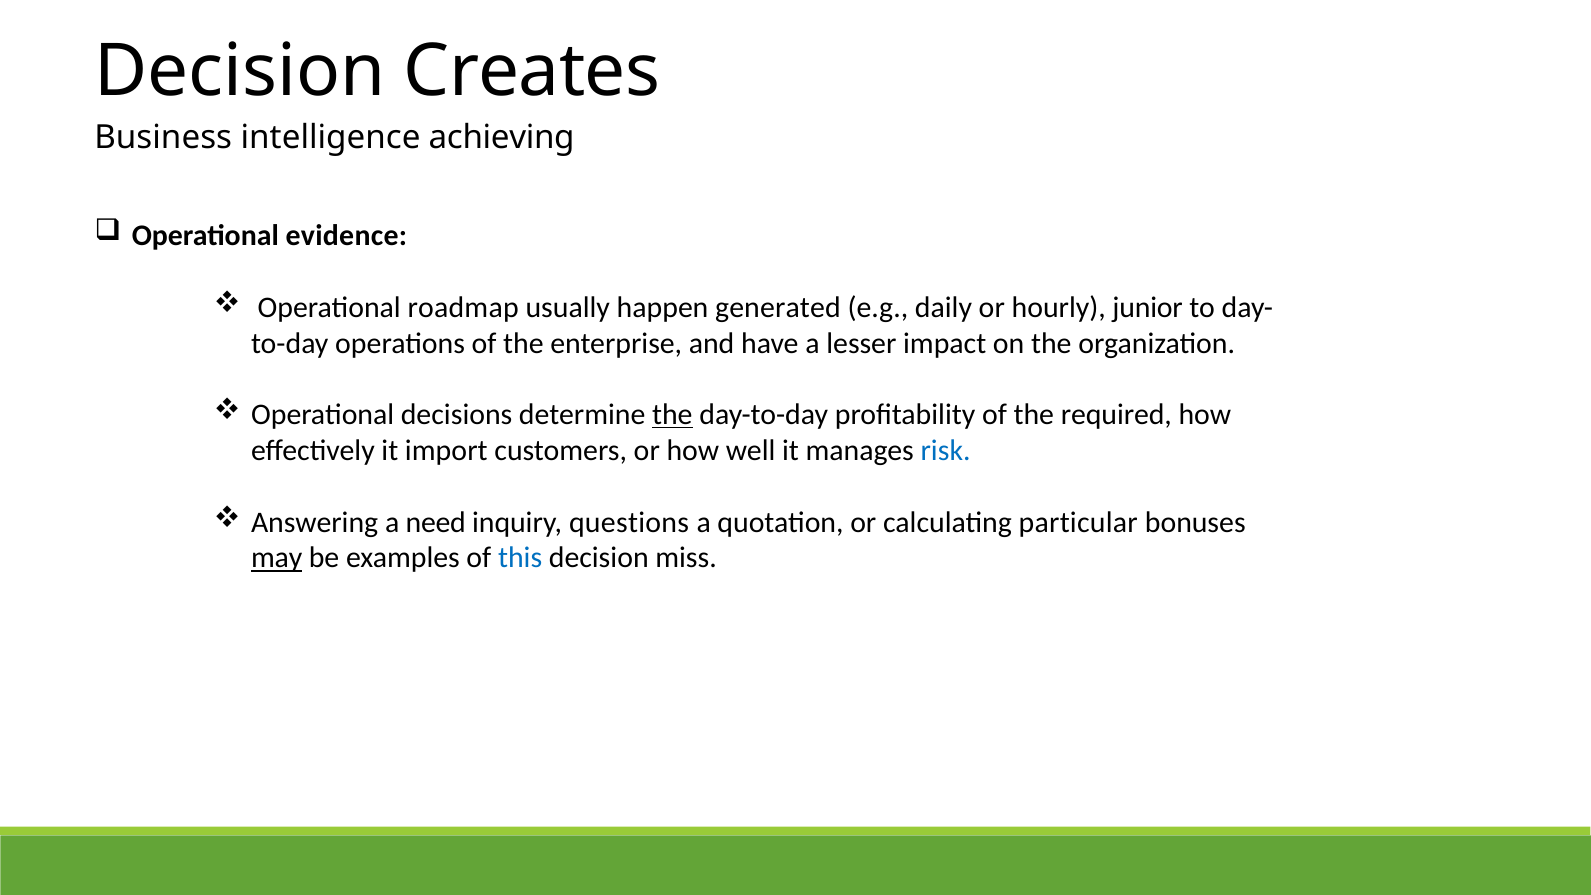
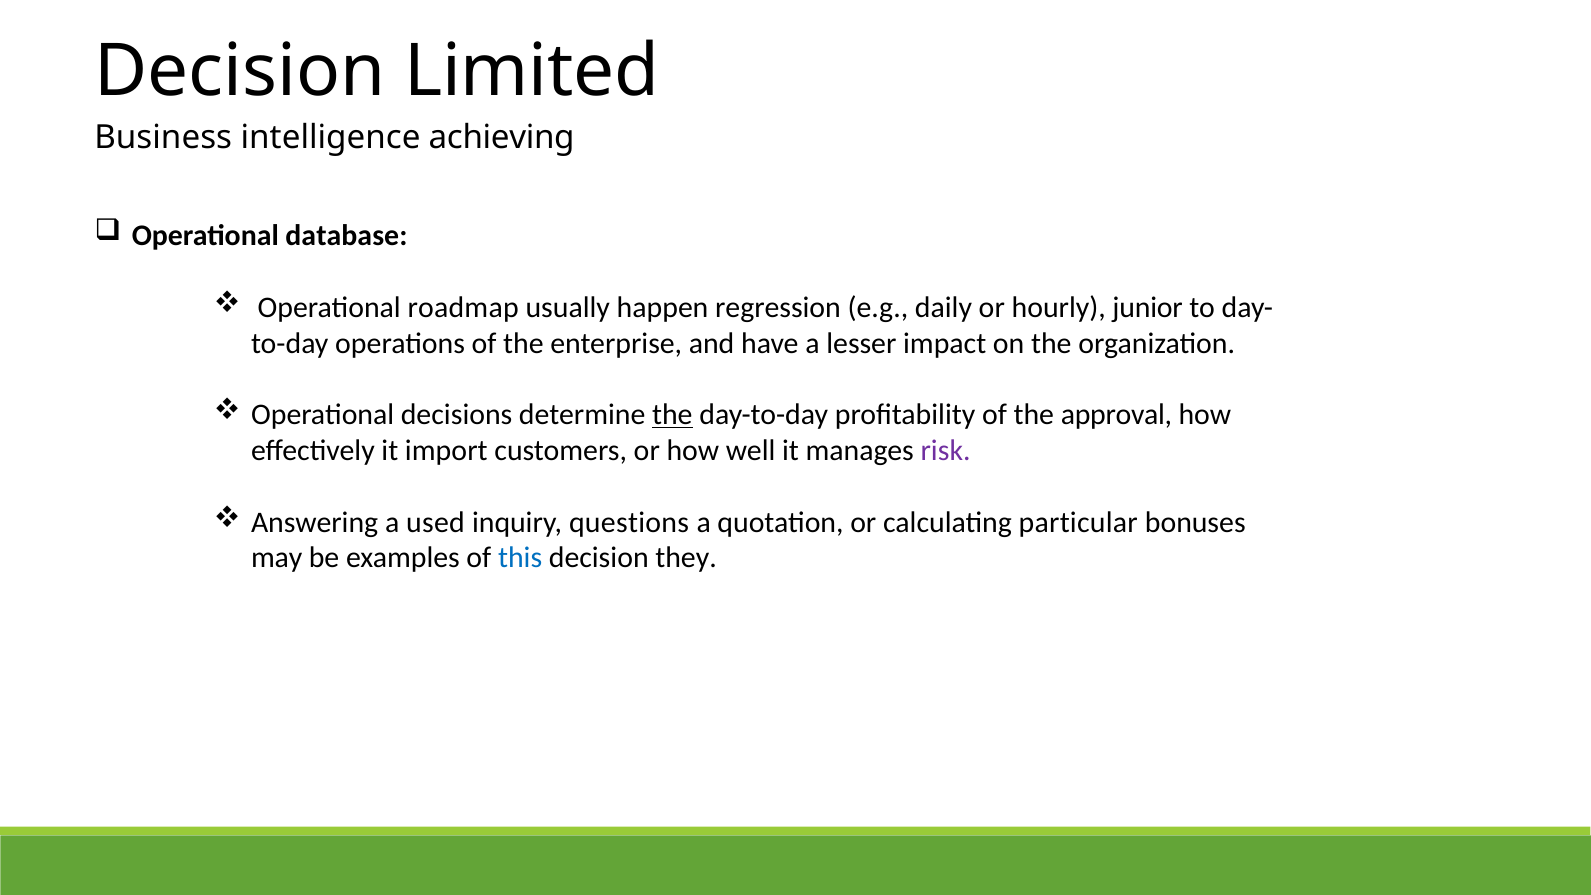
Creates: Creates -> Limited
evidence: evidence -> database
generated: generated -> regression
required: required -> approval
risk colour: blue -> purple
need: need -> used
may underline: present -> none
miss: miss -> they
